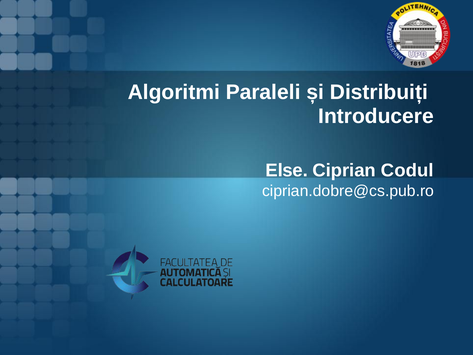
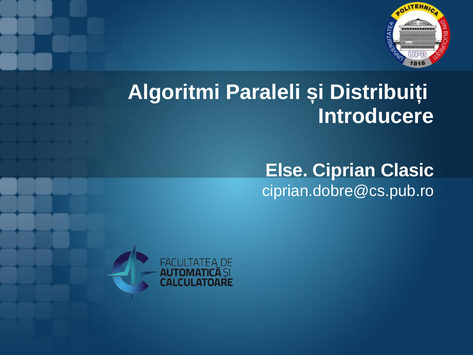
Codul: Codul -> Clasic
